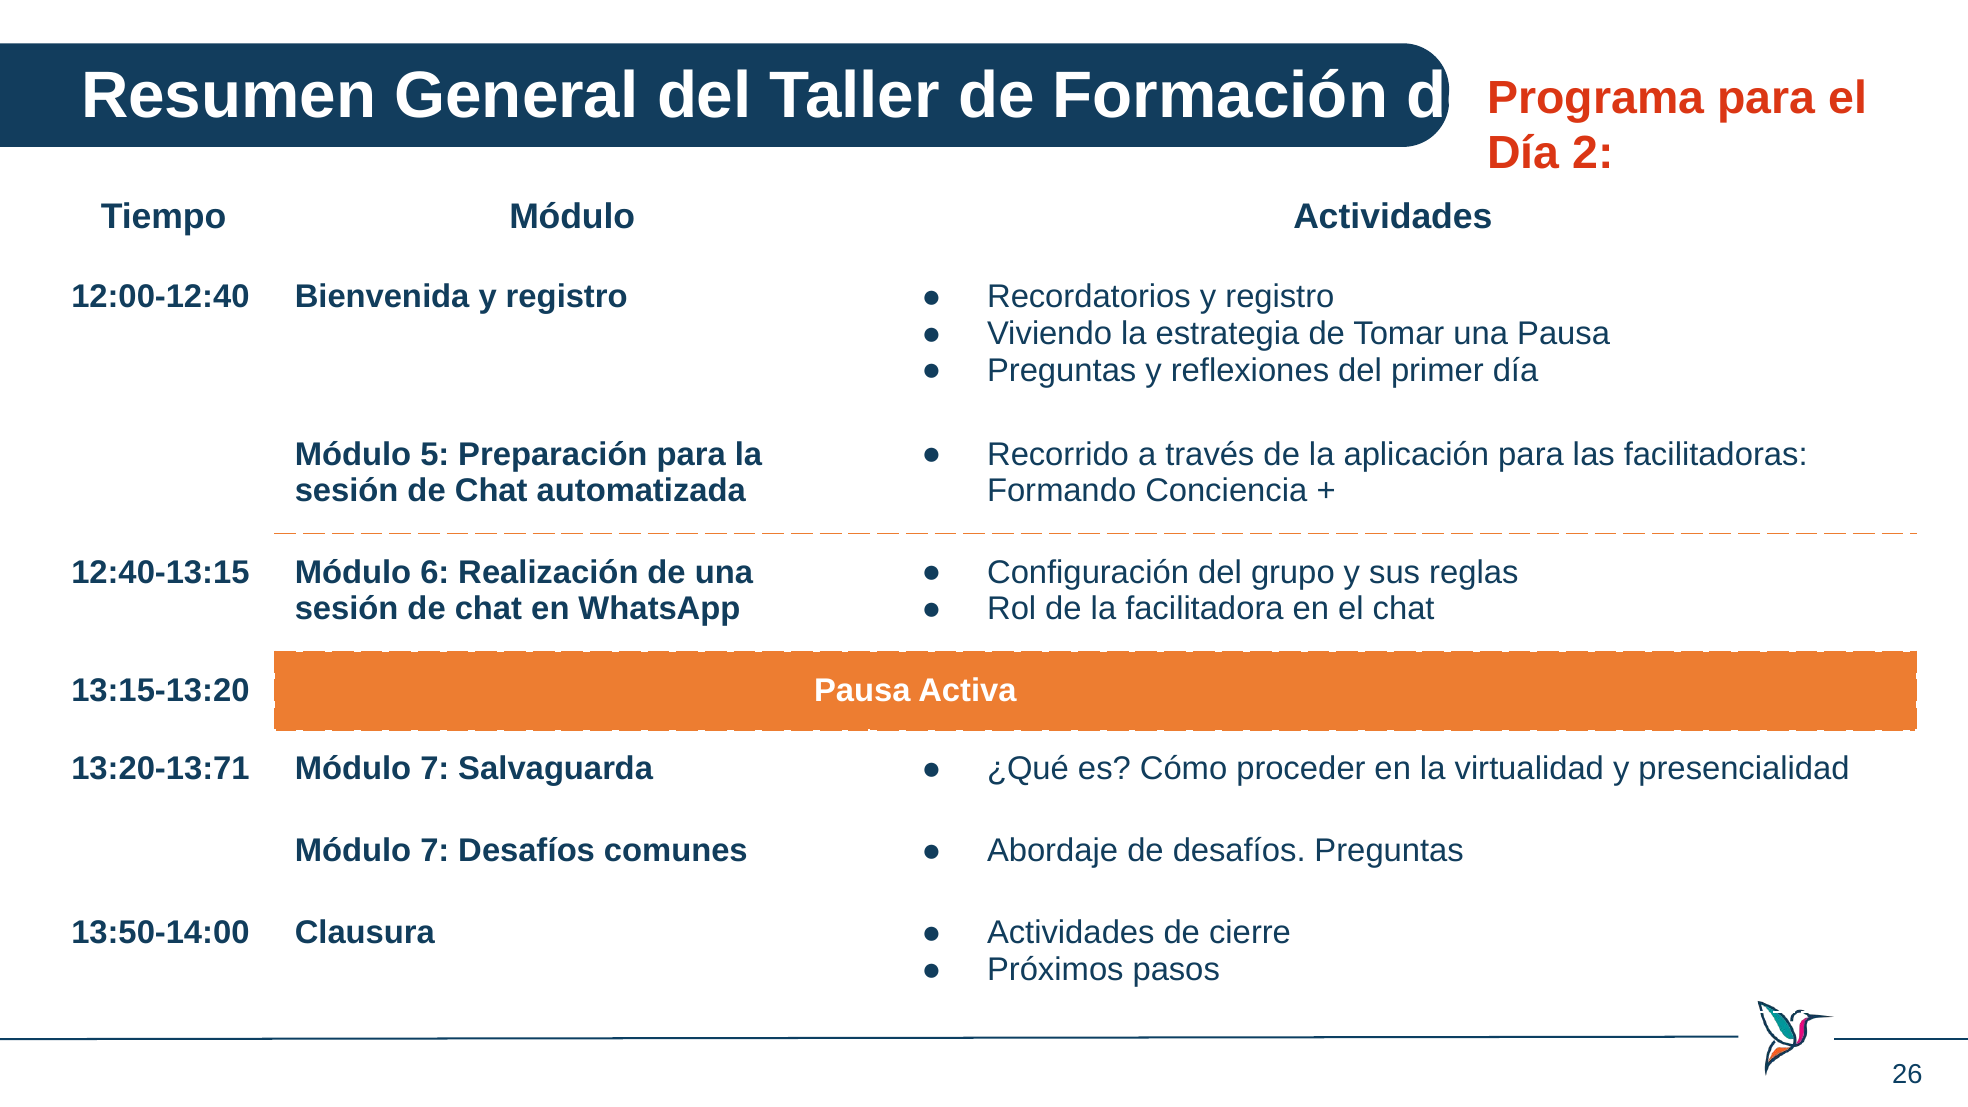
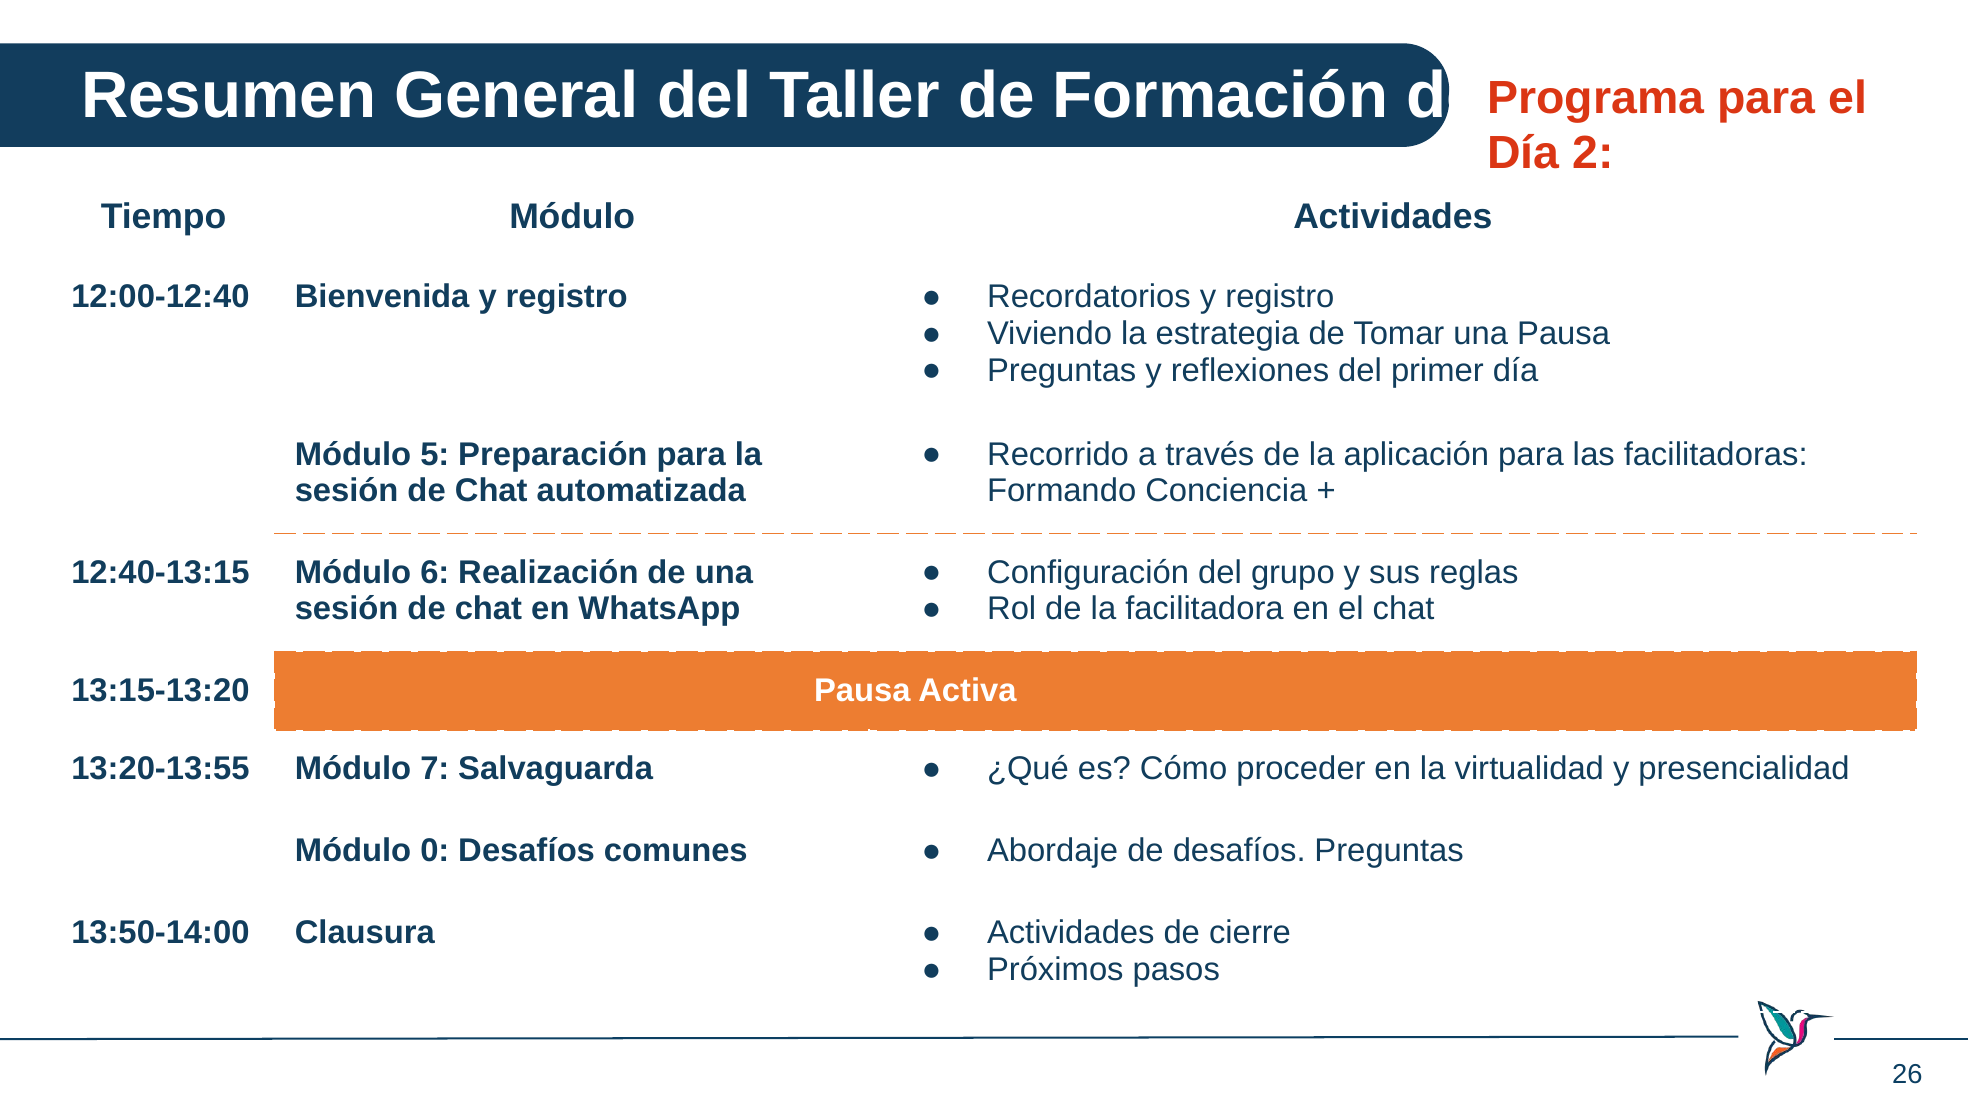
13:20-13:71: 13:20-13:71 -> 13:20-13:55
7 at (435, 851): 7 -> 0
